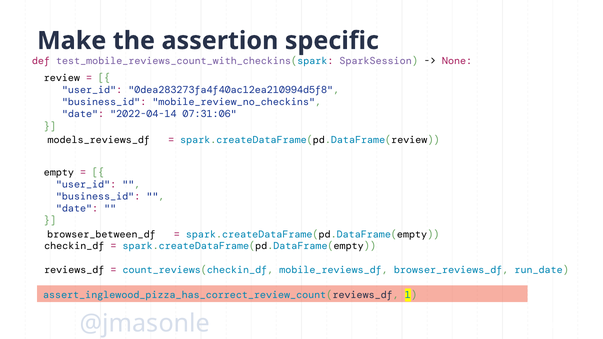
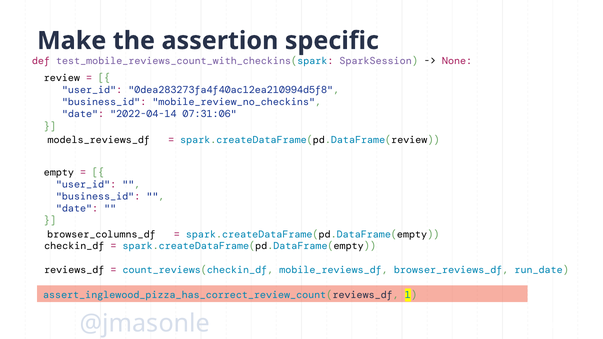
browser_between_df: browser_between_df -> browser_columns_df
